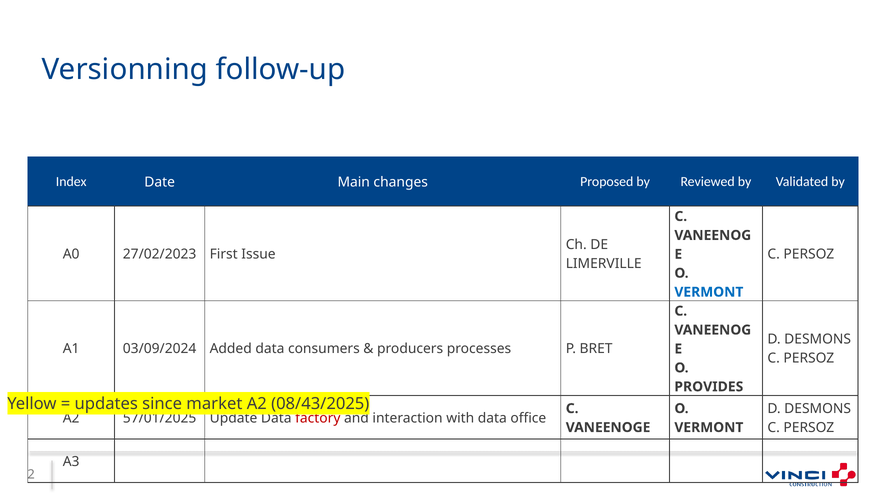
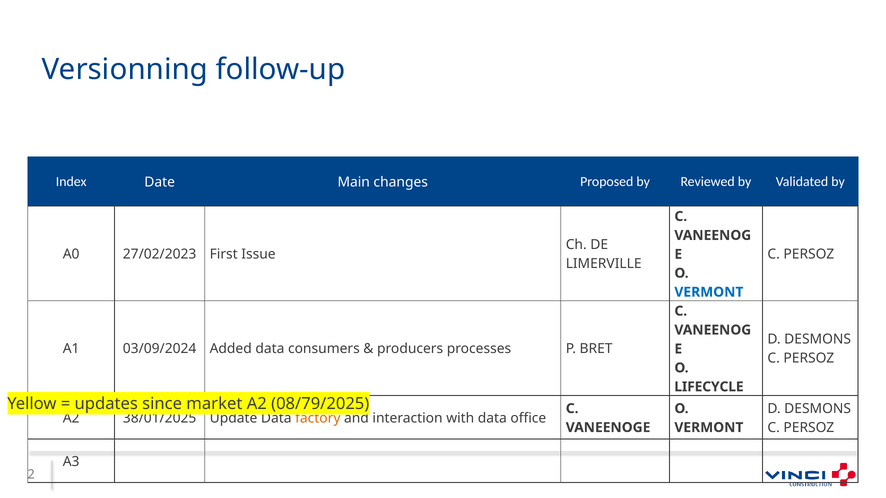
PROVIDES: PROVIDES -> LIFECYCLE
08/43/2025: 08/43/2025 -> 08/79/2025
57/01/2025: 57/01/2025 -> 38/01/2025
factory colour: red -> orange
